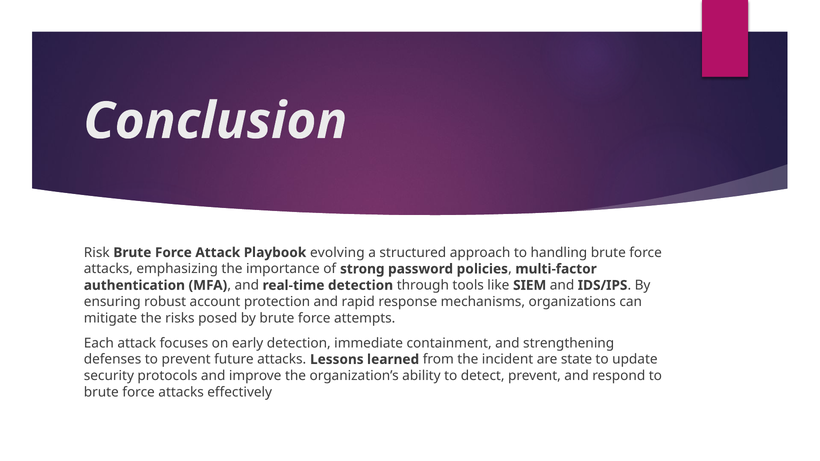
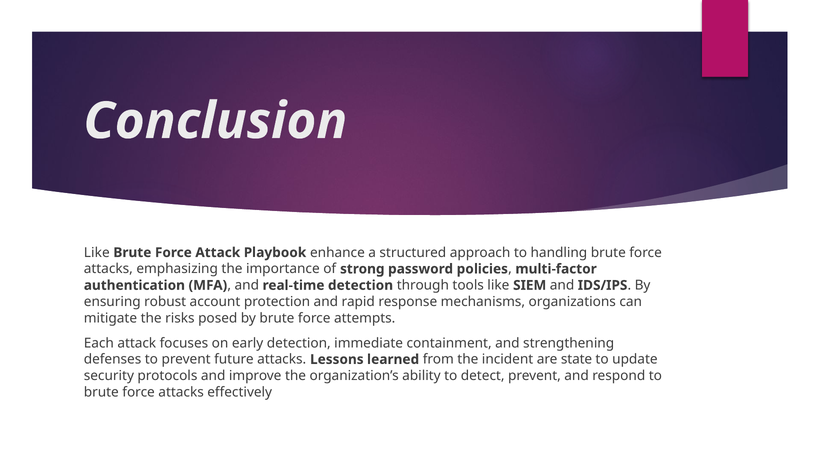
Risk at (97, 253): Risk -> Like
evolving: evolving -> enhance
